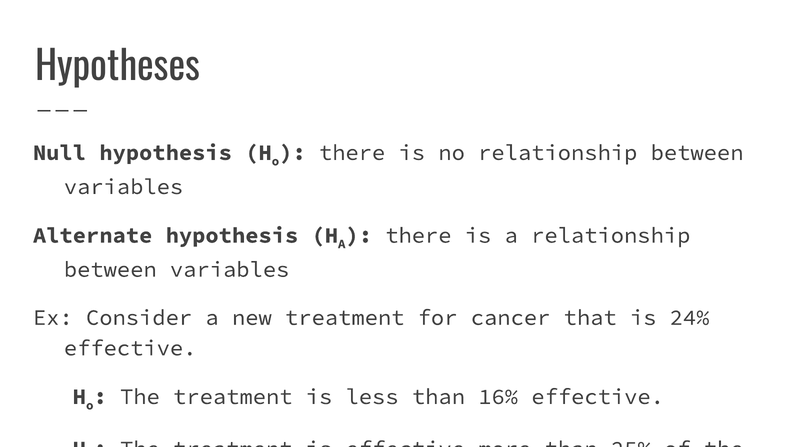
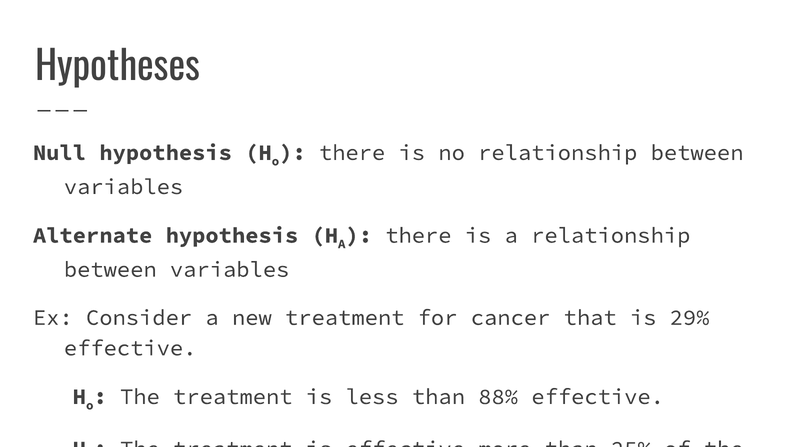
24%: 24% -> 29%
16%: 16% -> 88%
